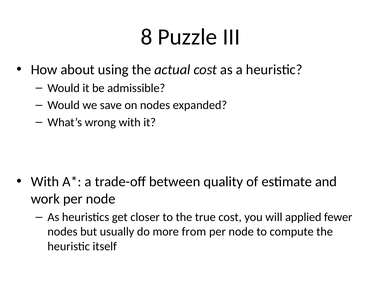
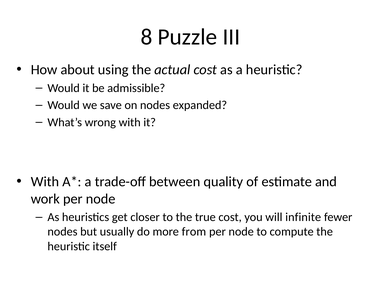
applied: applied -> infinite
